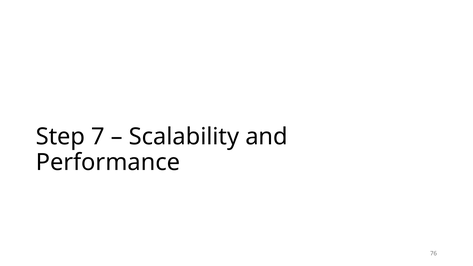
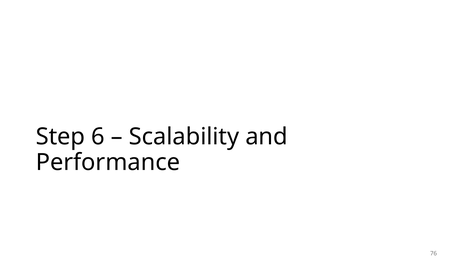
7: 7 -> 6
